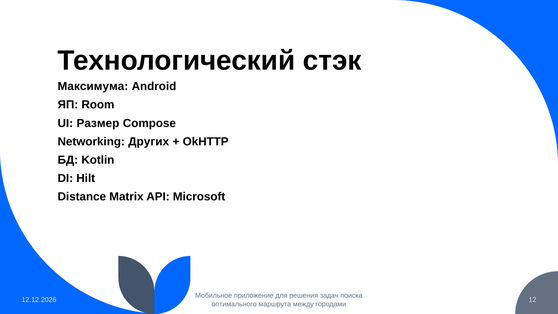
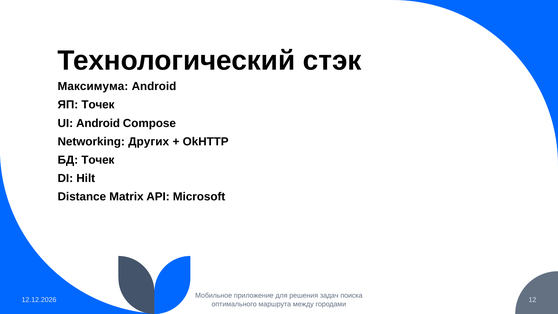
ЯП Room: Room -> Точек
UI Размер: Размер -> Android
БД Kotlin: Kotlin -> Точек
